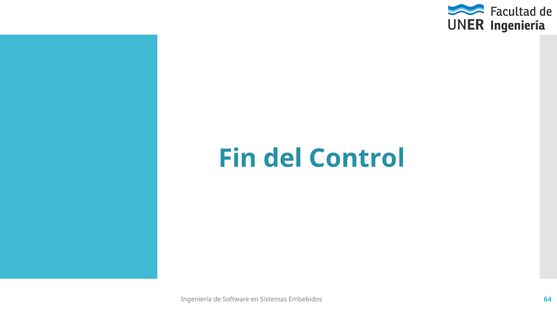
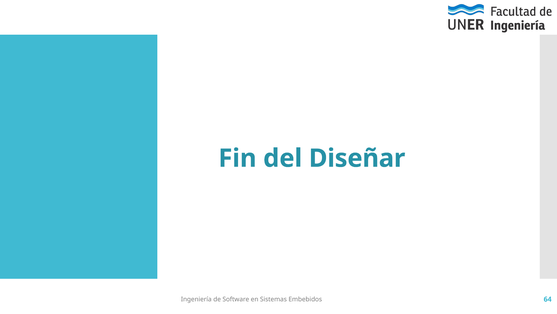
Control: Control -> Diseñar
